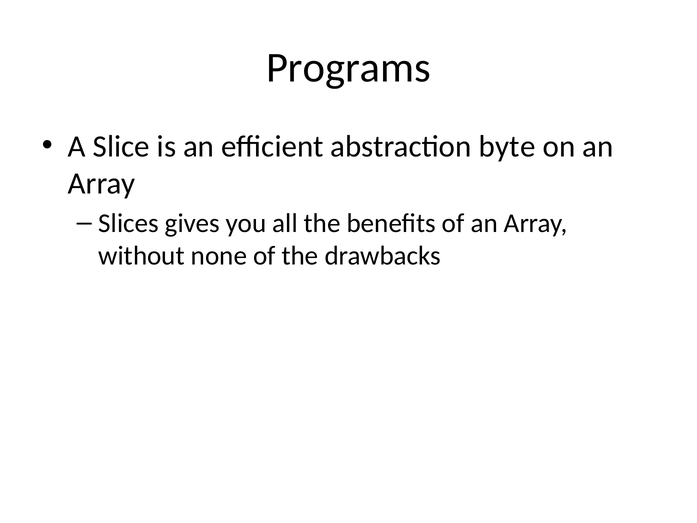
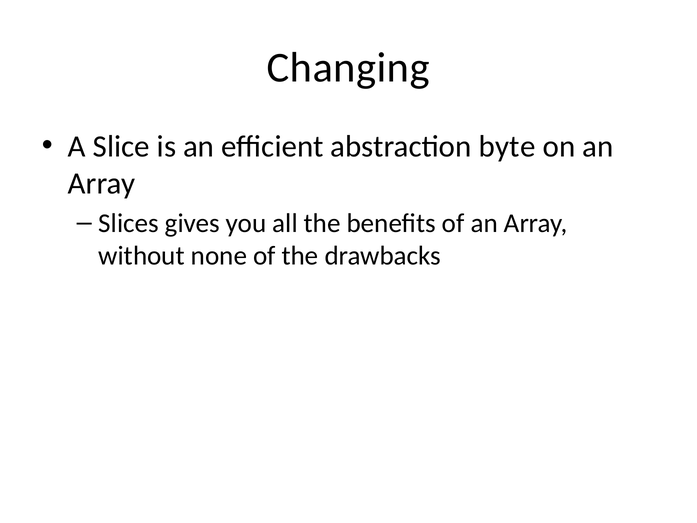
Programs: Programs -> Changing
